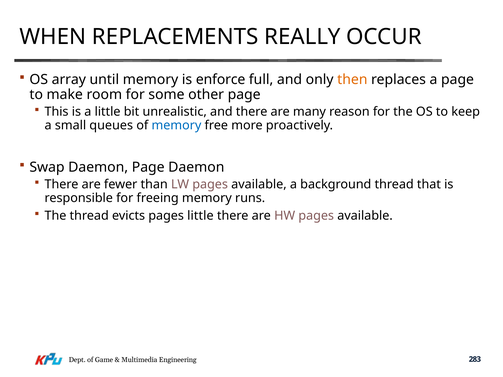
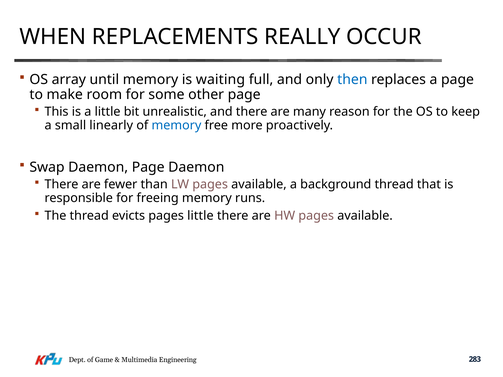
enforce: enforce -> waiting
then colour: orange -> blue
queues: queues -> linearly
